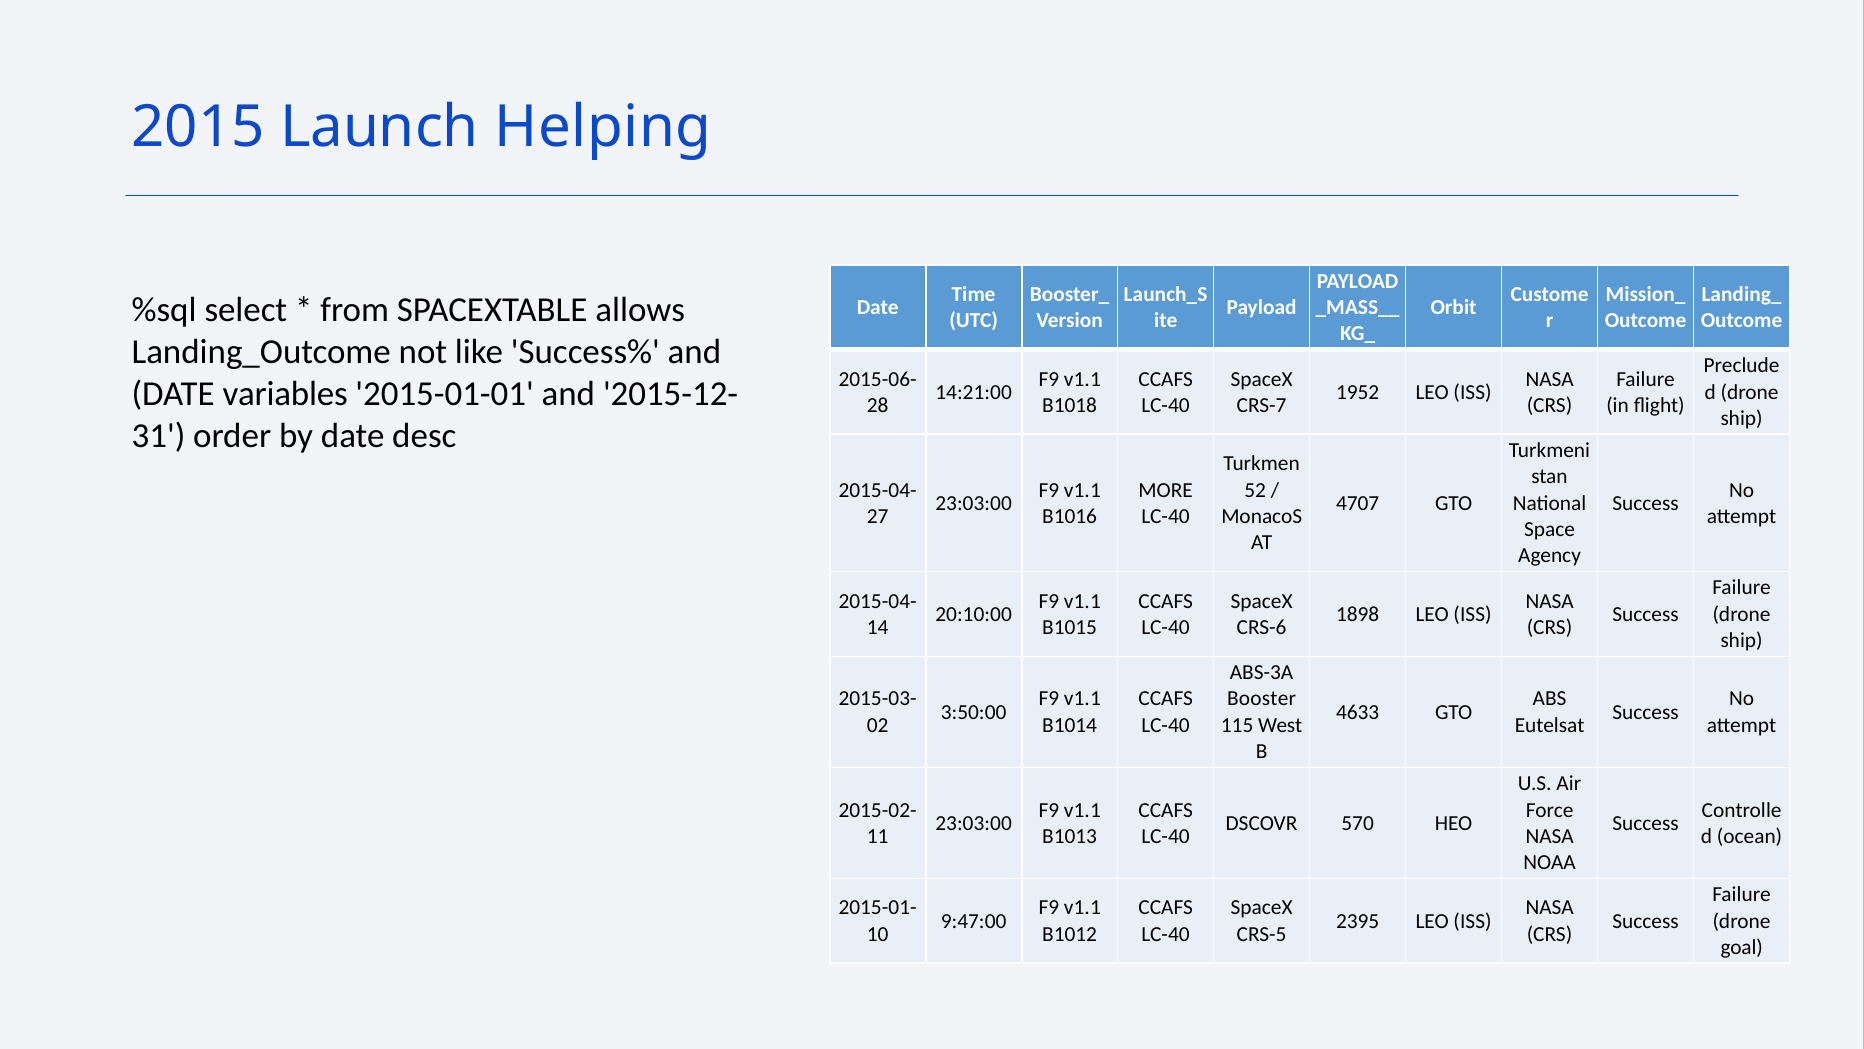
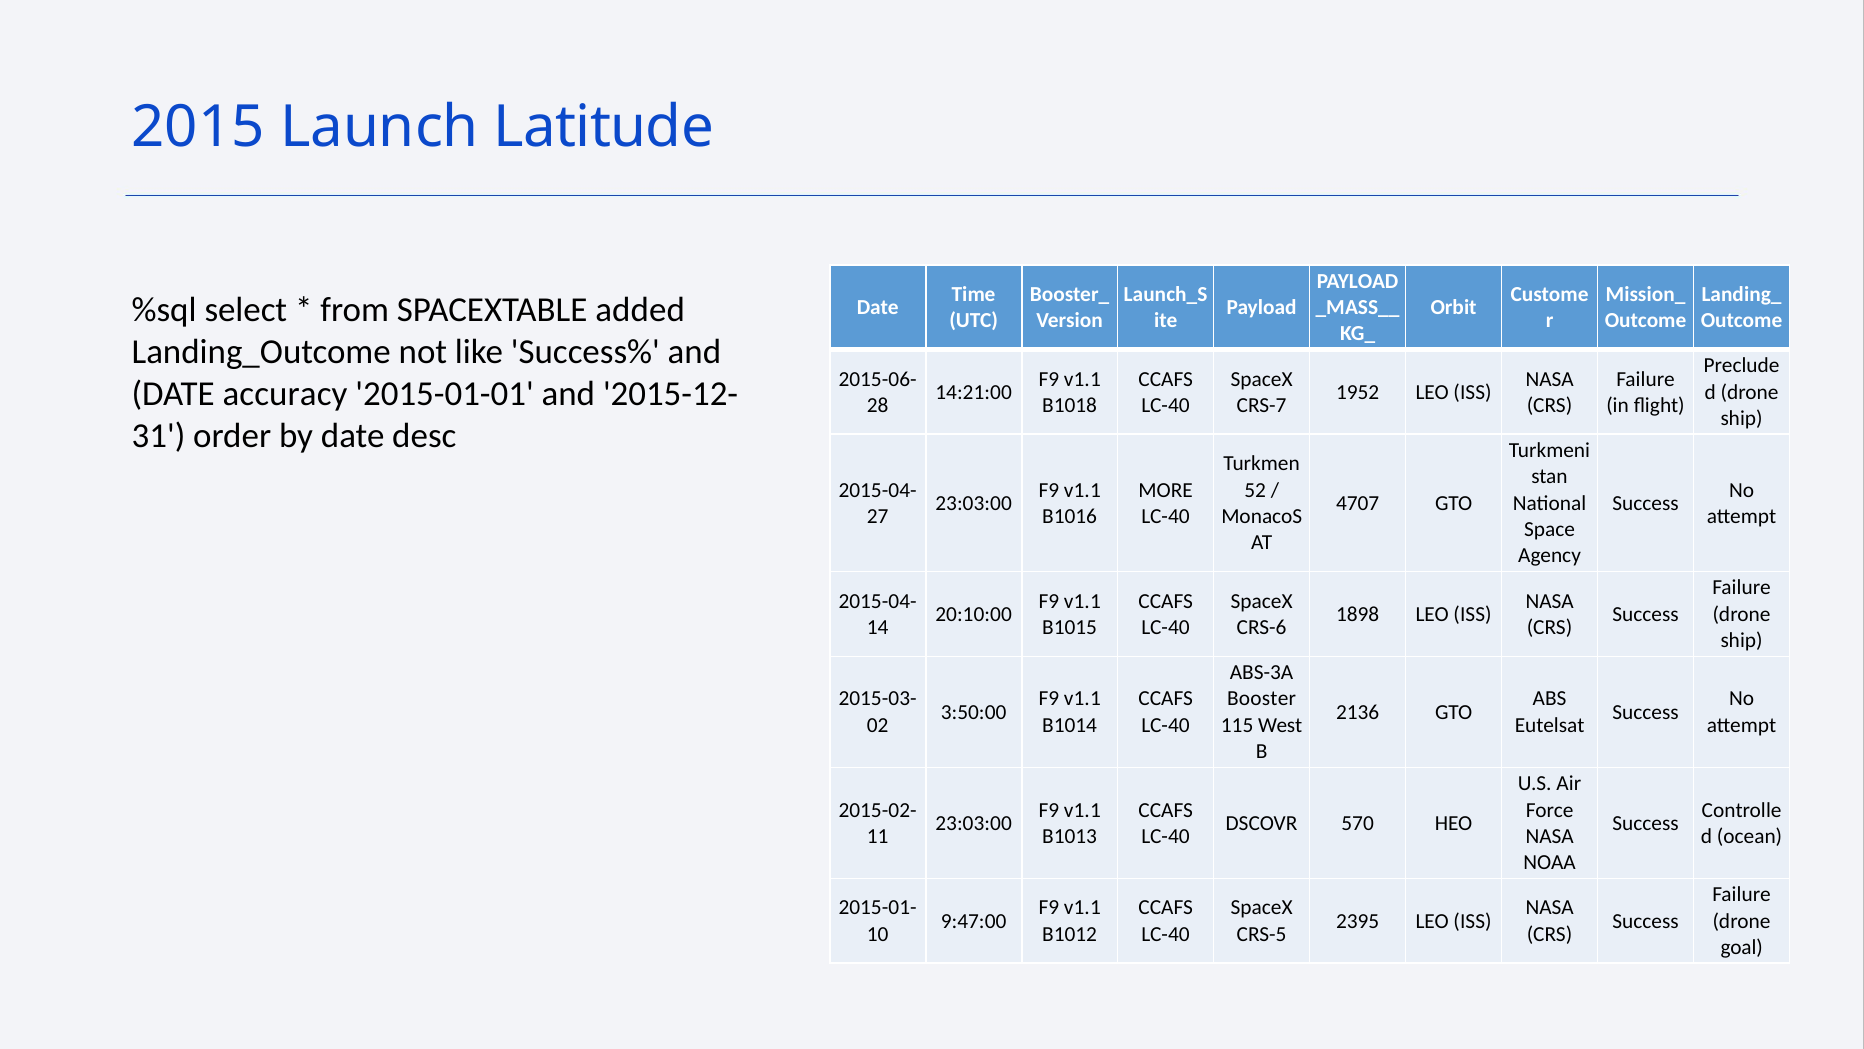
Helping: Helping -> Latitude
allows: allows -> added
variables: variables -> accuracy
4633: 4633 -> 2136
